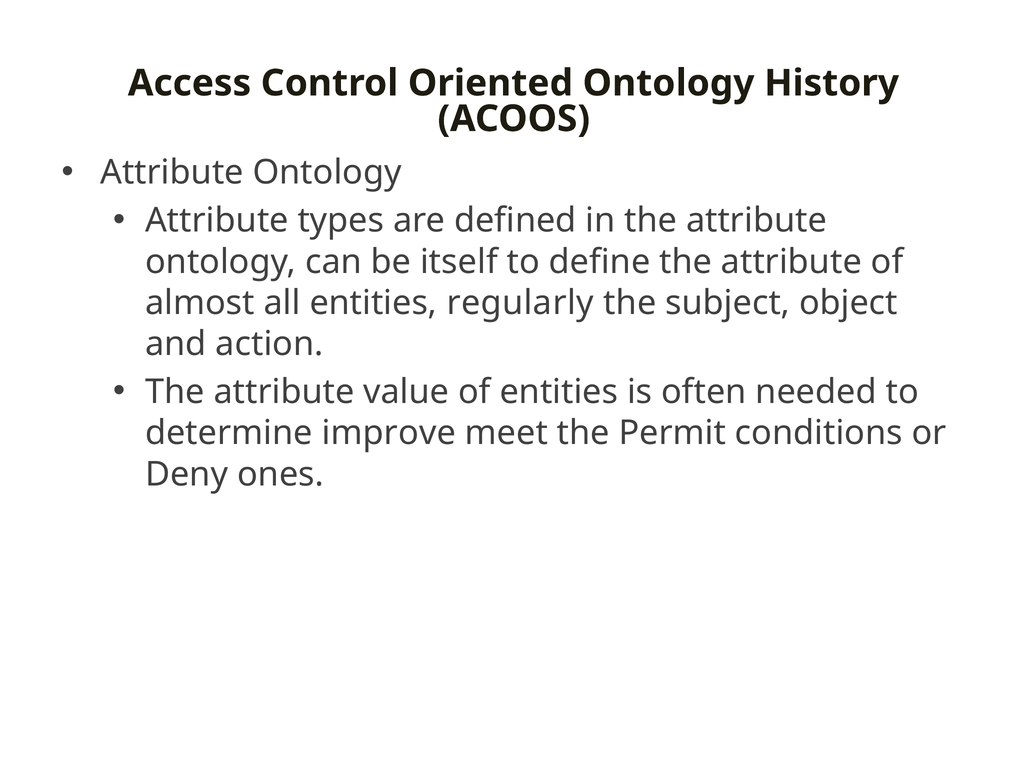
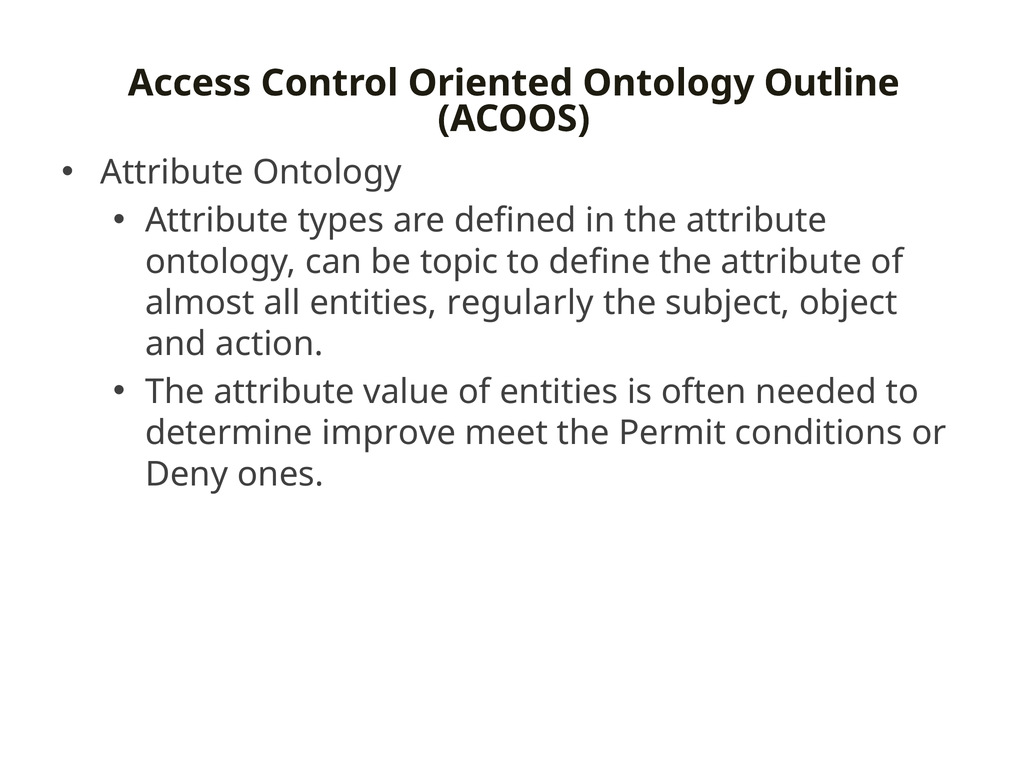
History: History -> Outline
itself: itself -> topic
